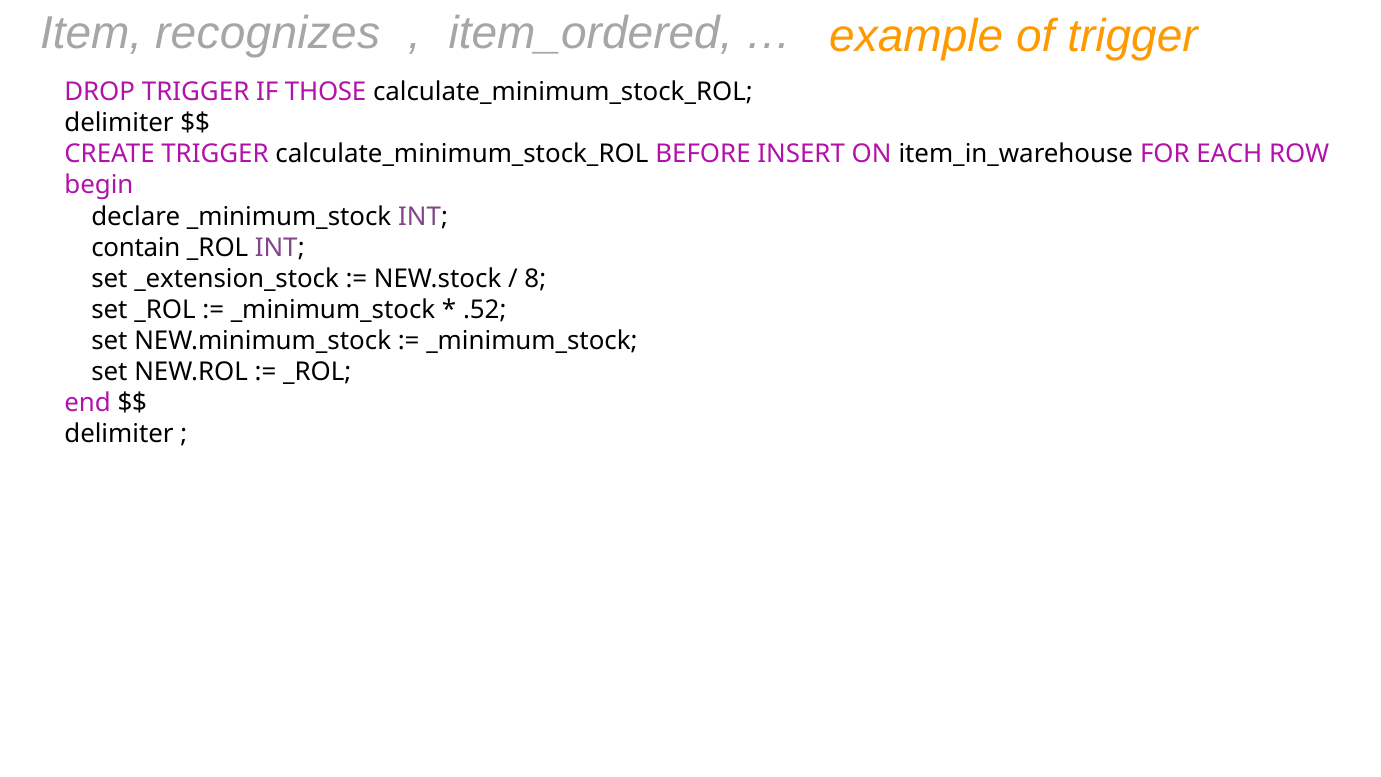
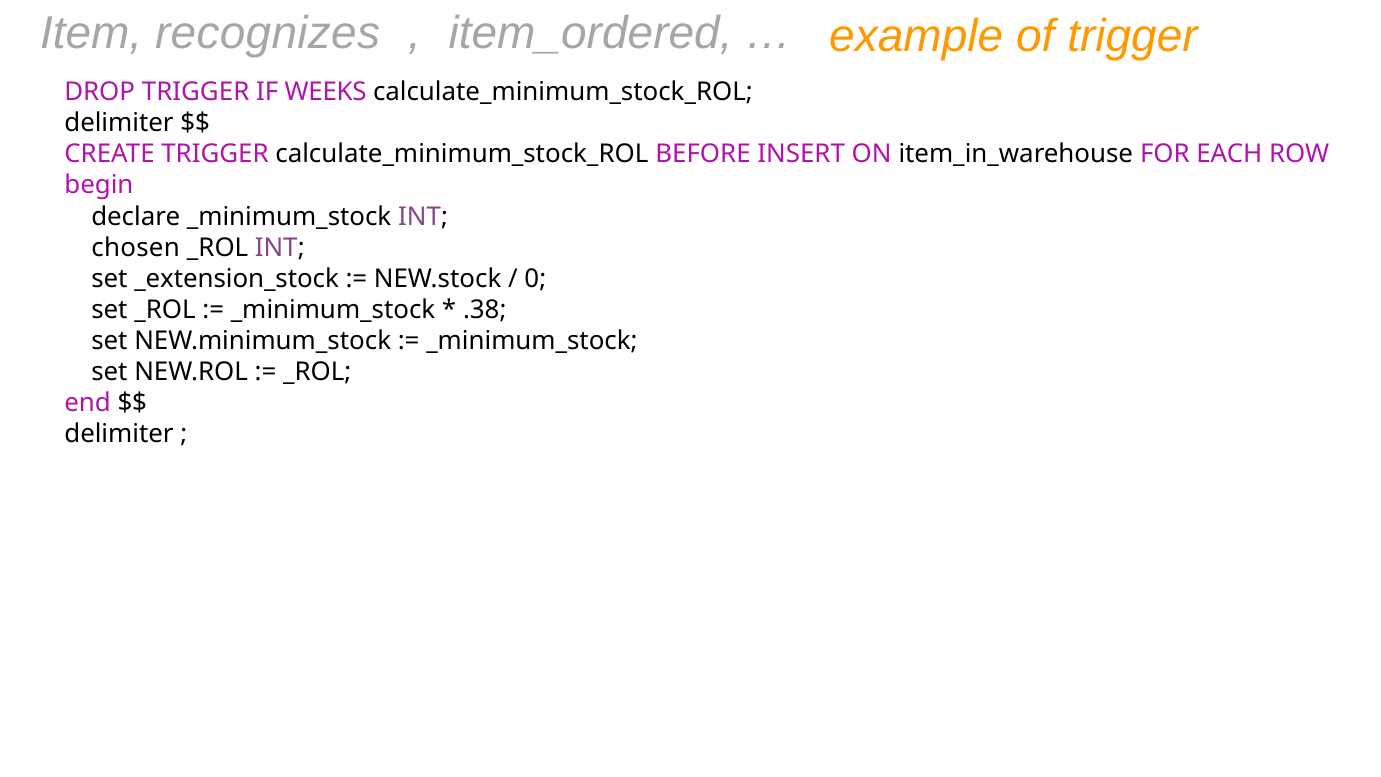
THOSE: THOSE -> WEEKS
contain: contain -> chosen
8: 8 -> 0
.52: .52 -> .38
